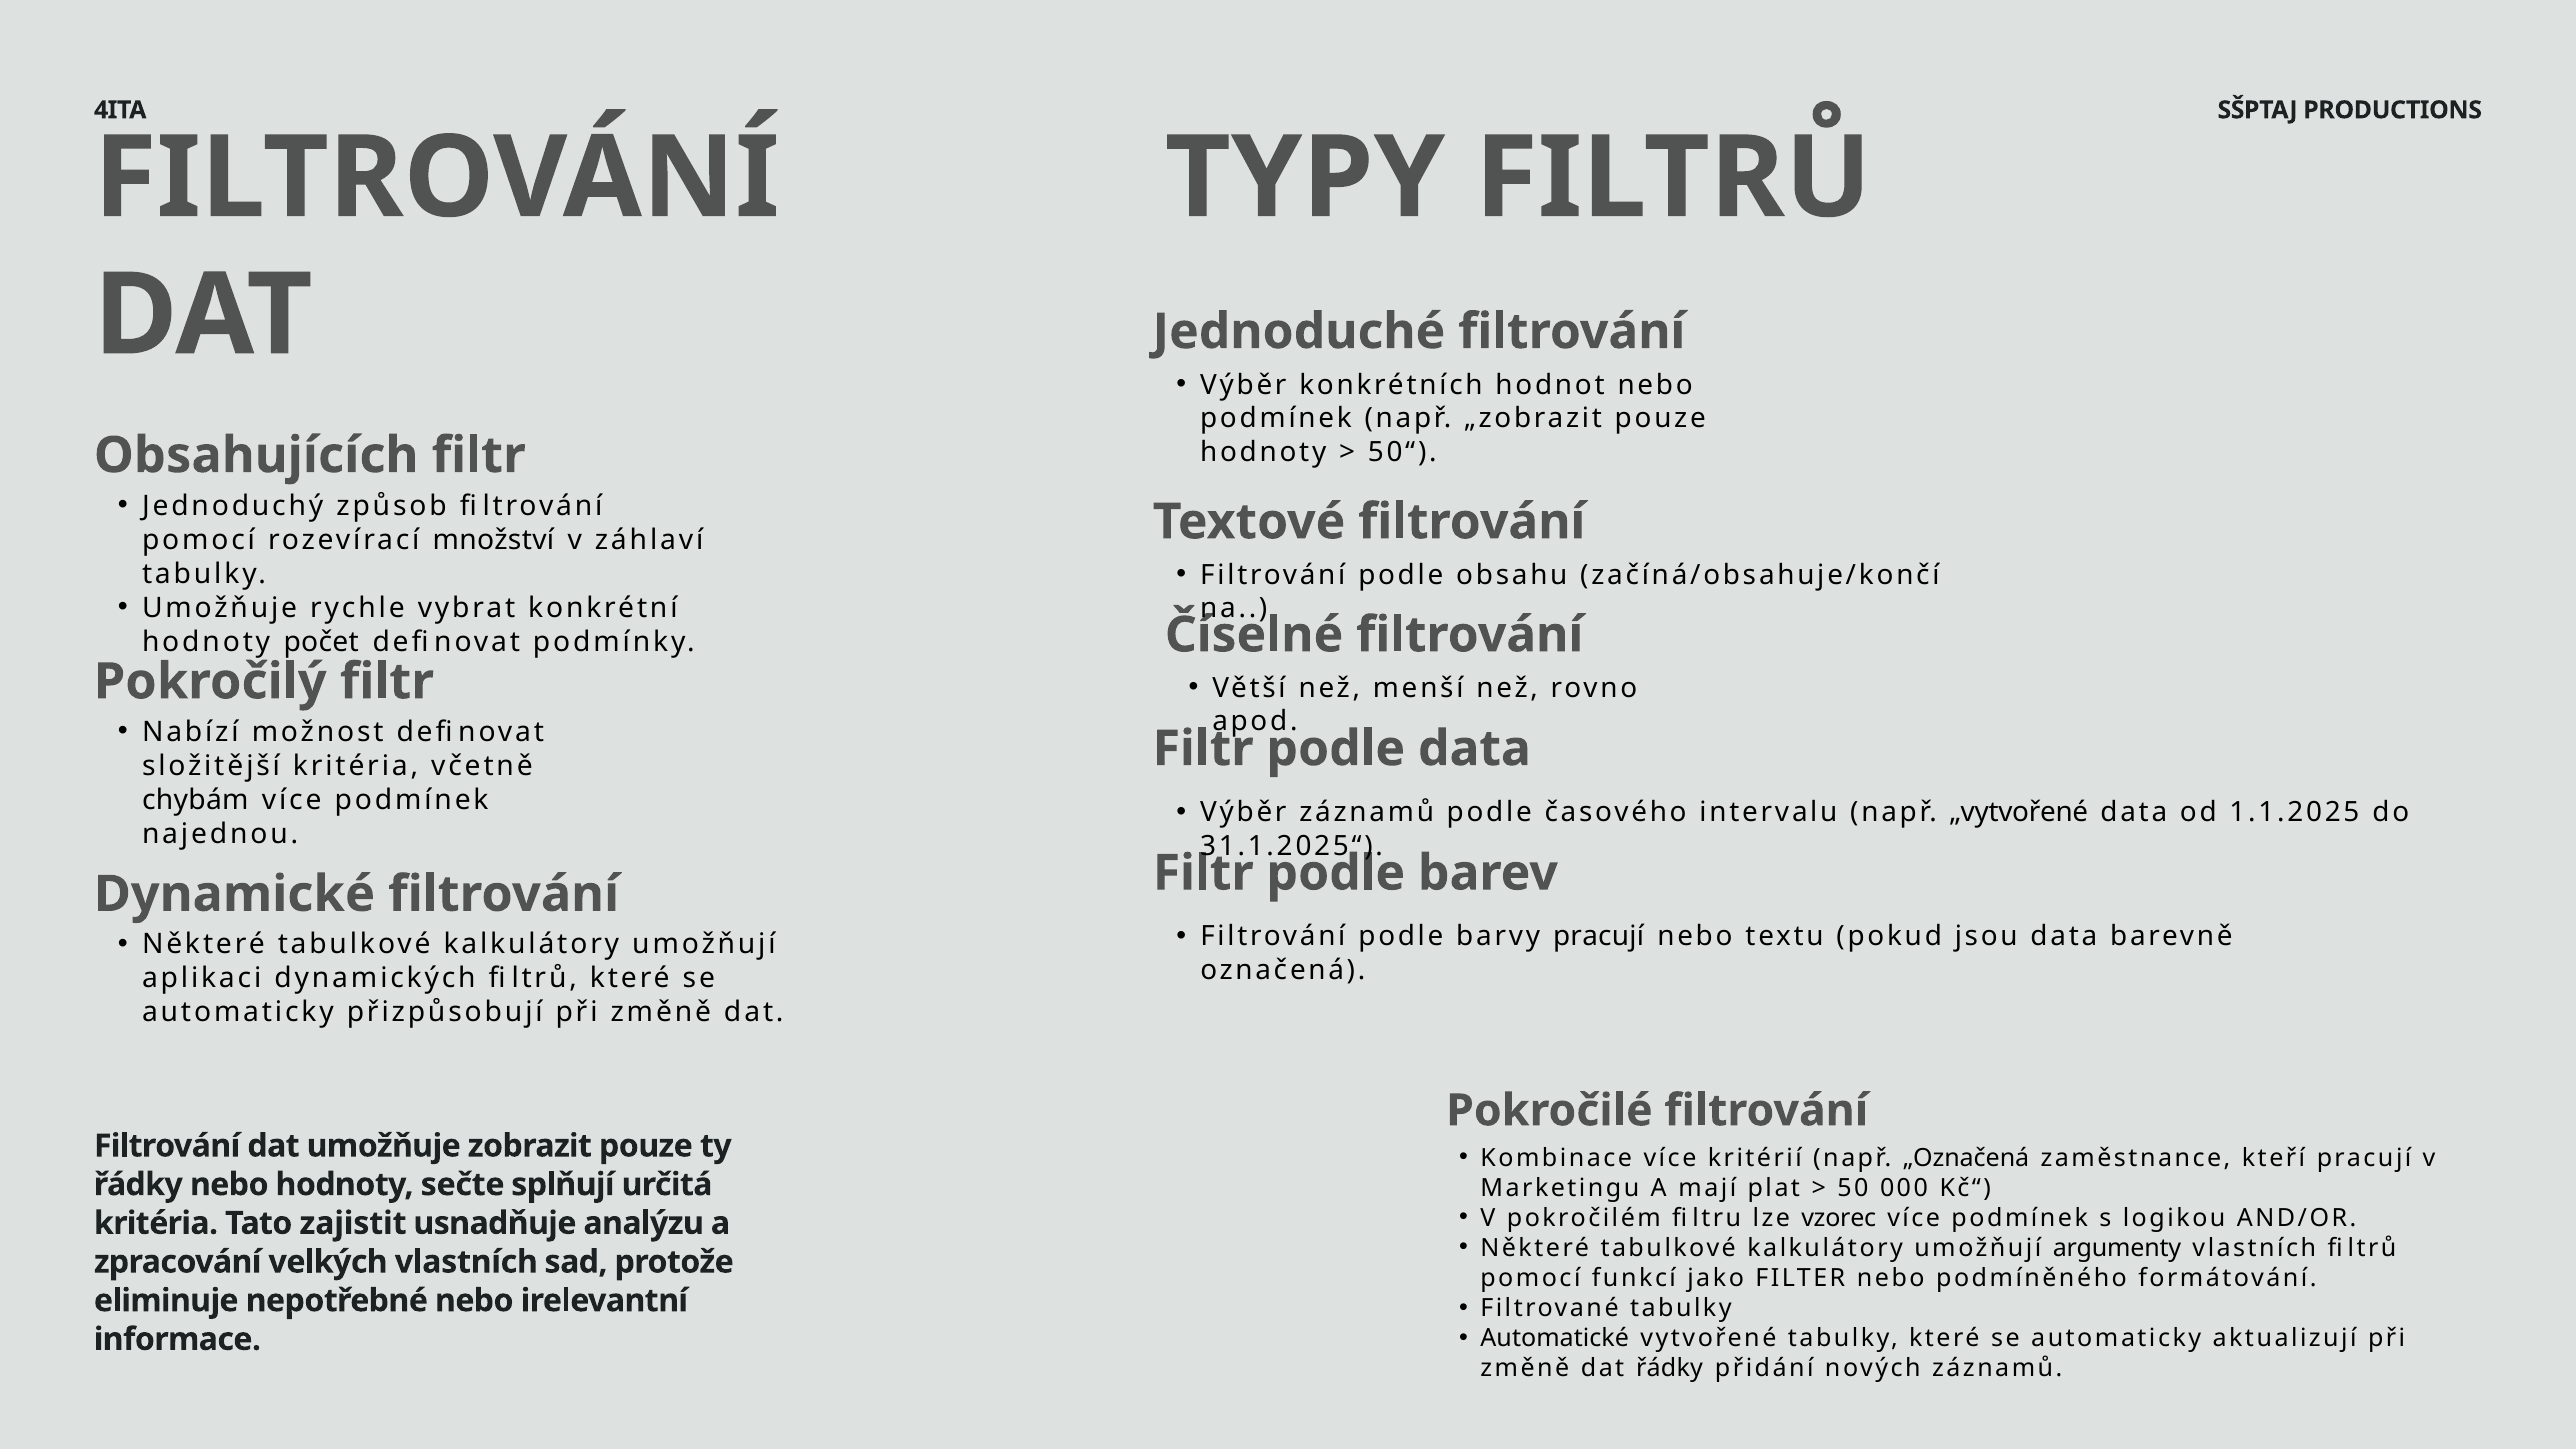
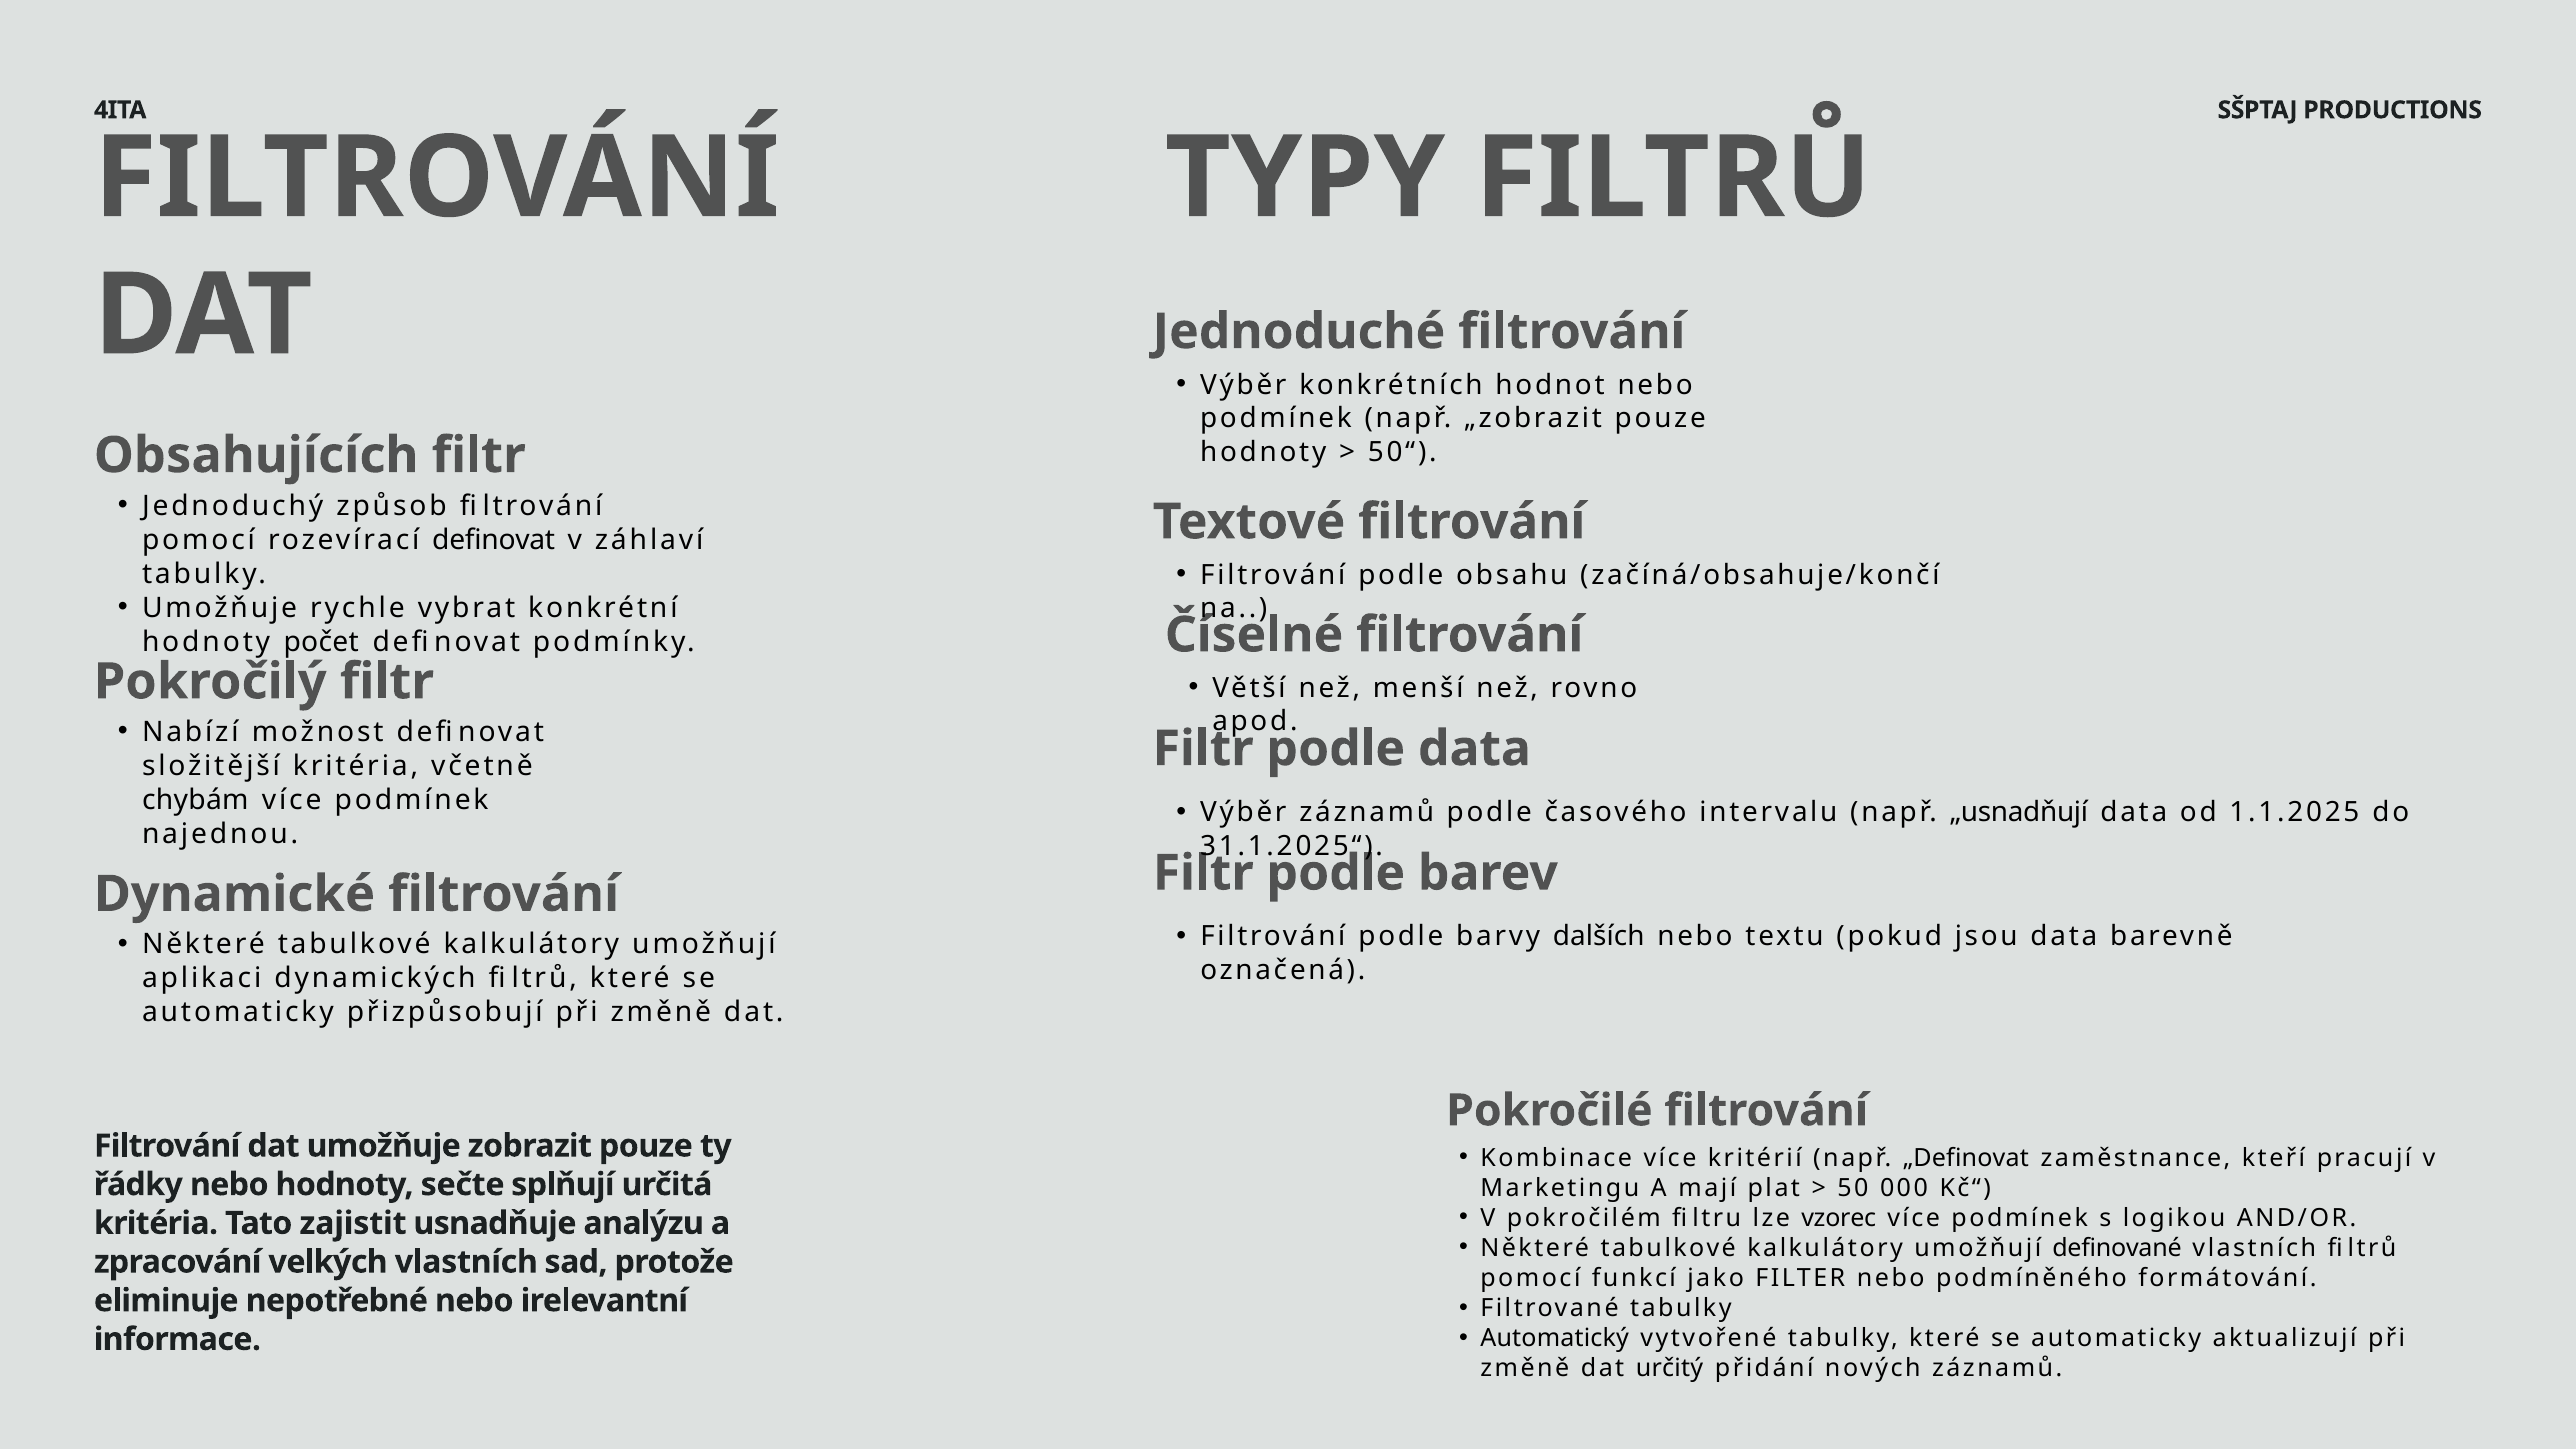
rozevírací množství: množství -> definovat
„vytvořené: „vytvořené -> „usnadňují
barvy pracují: pracují -> dalších
„Označená: „Označená -> „Definovat
argumenty: argumenty -> definované
Automatické: Automatické -> Automatický
dat řádky: řádky -> určitý
